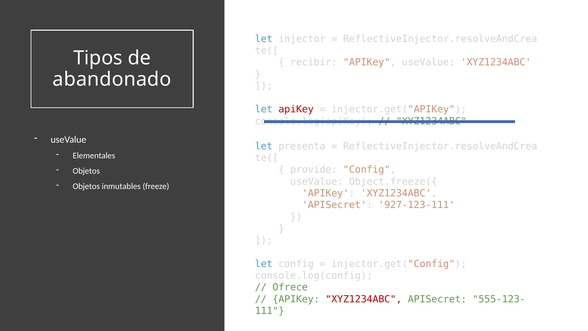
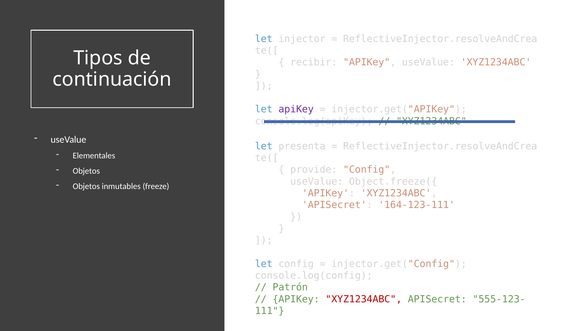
abandonado: abandonado -> continuación
apiKey at (296, 109) colour: red -> purple
927-123-111: 927-123-111 -> 164-123-111
Ofrece: Ofrece -> Patrón
